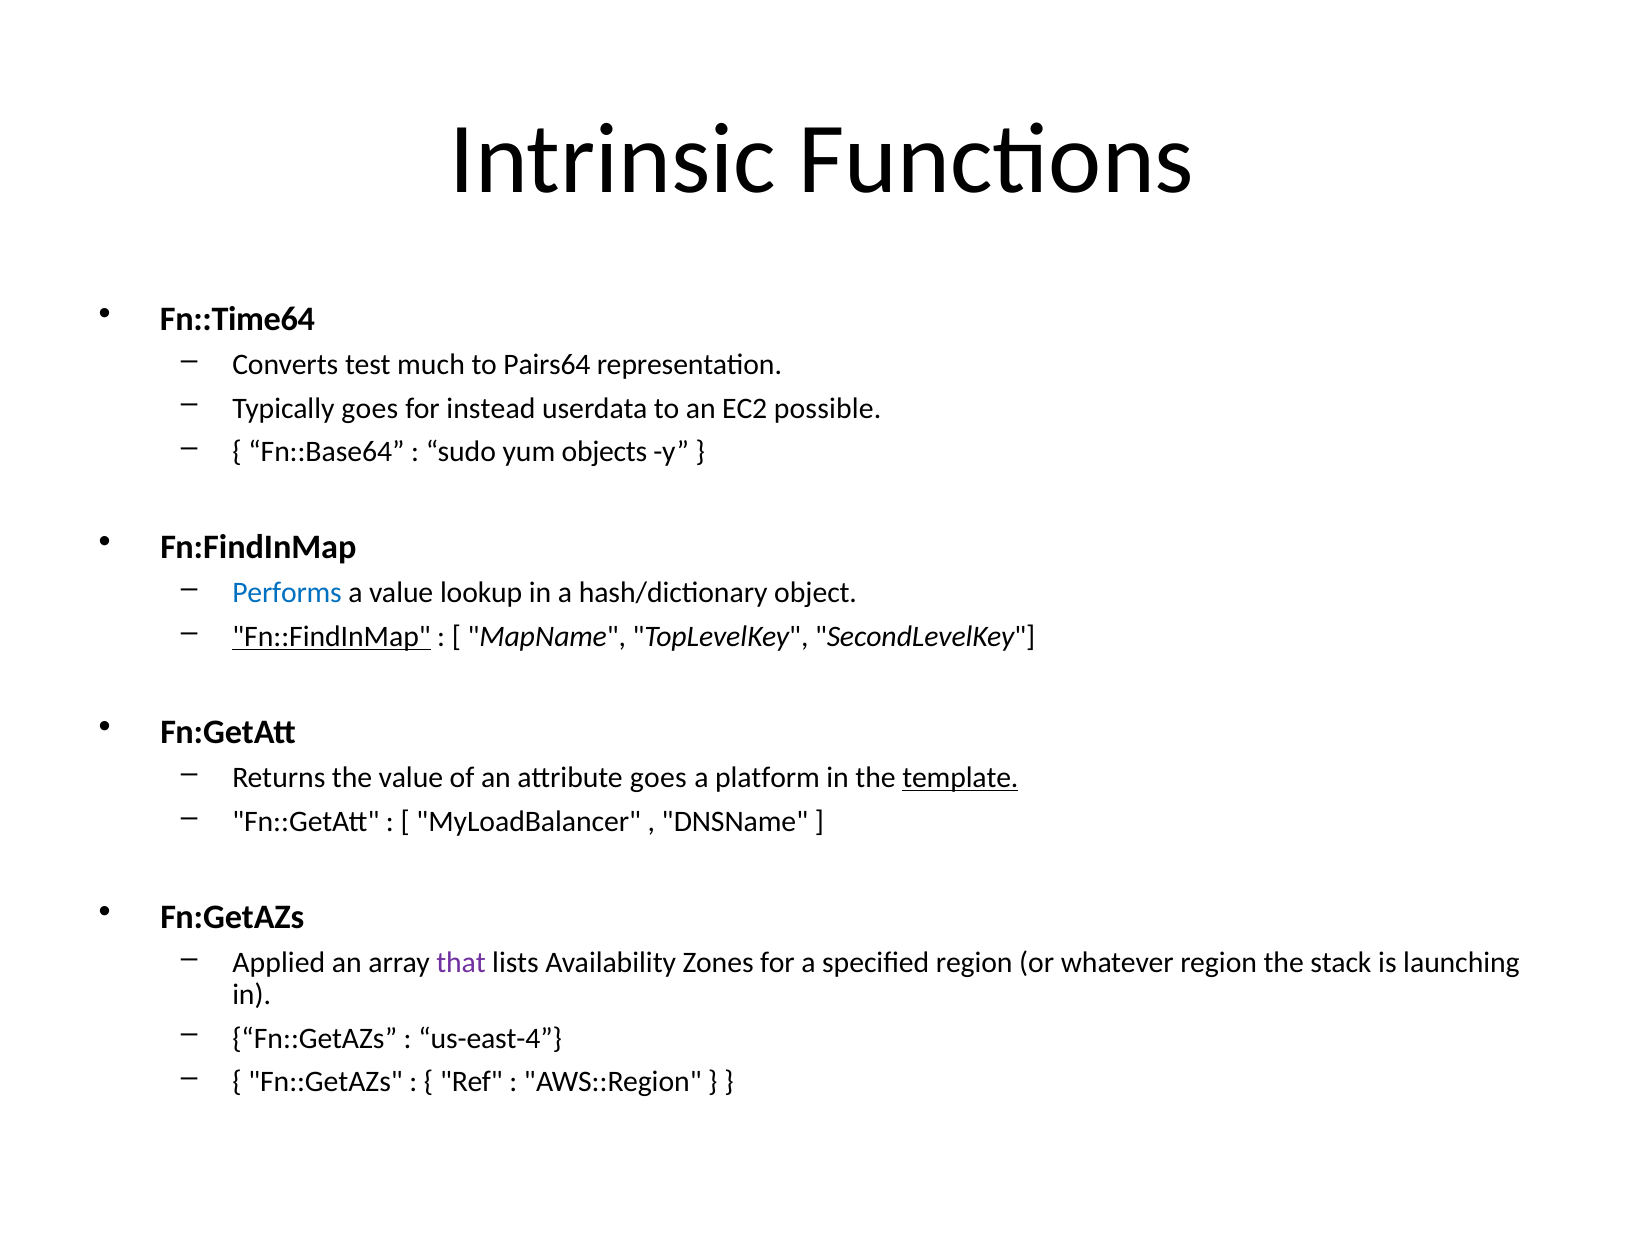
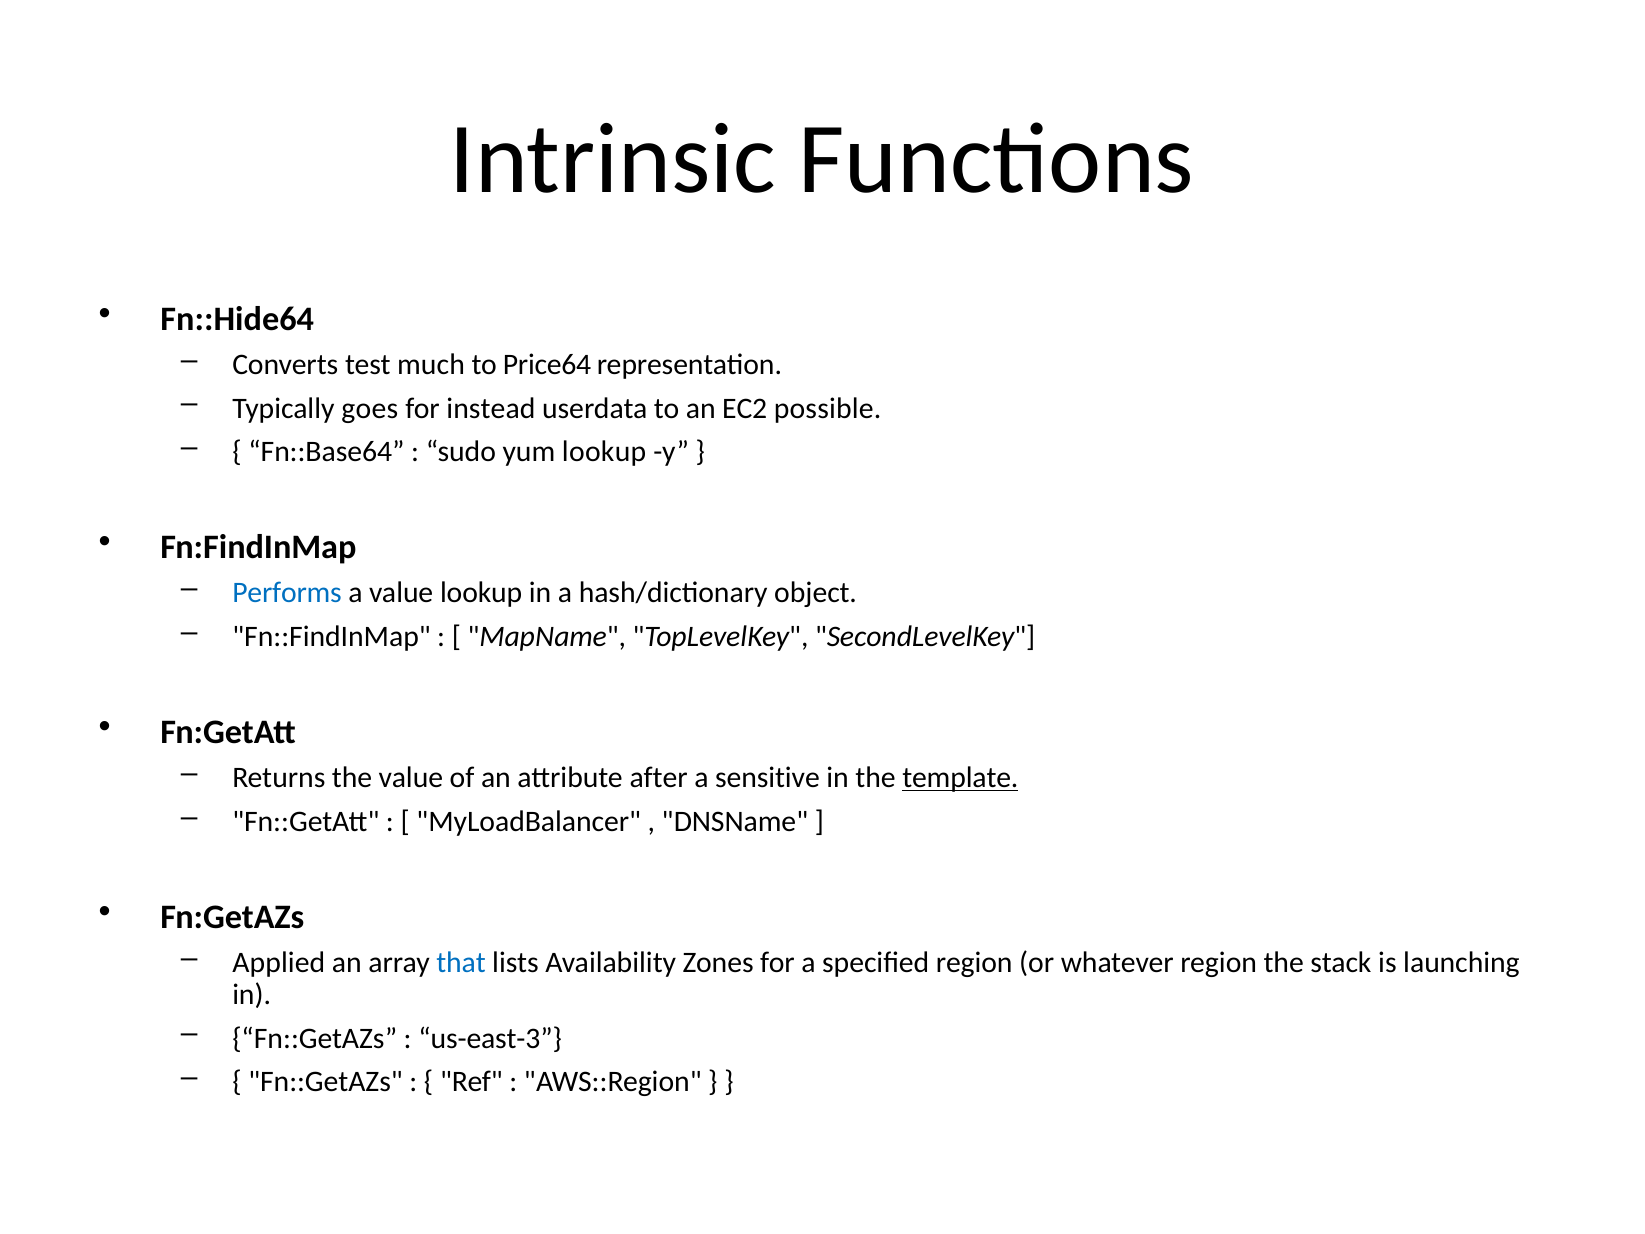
Fn::Time64: Fn::Time64 -> Fn::Hide64
Pairs64: Pairs64 -> Price64
yum objects: objects -> lookup
Fn::FindInMap underline: present -> none
attribute goes: goes -> after
platform: platform -> sensitive
that colour: purple -> blue
us-east-4: us-east-4 -> us-east-3
